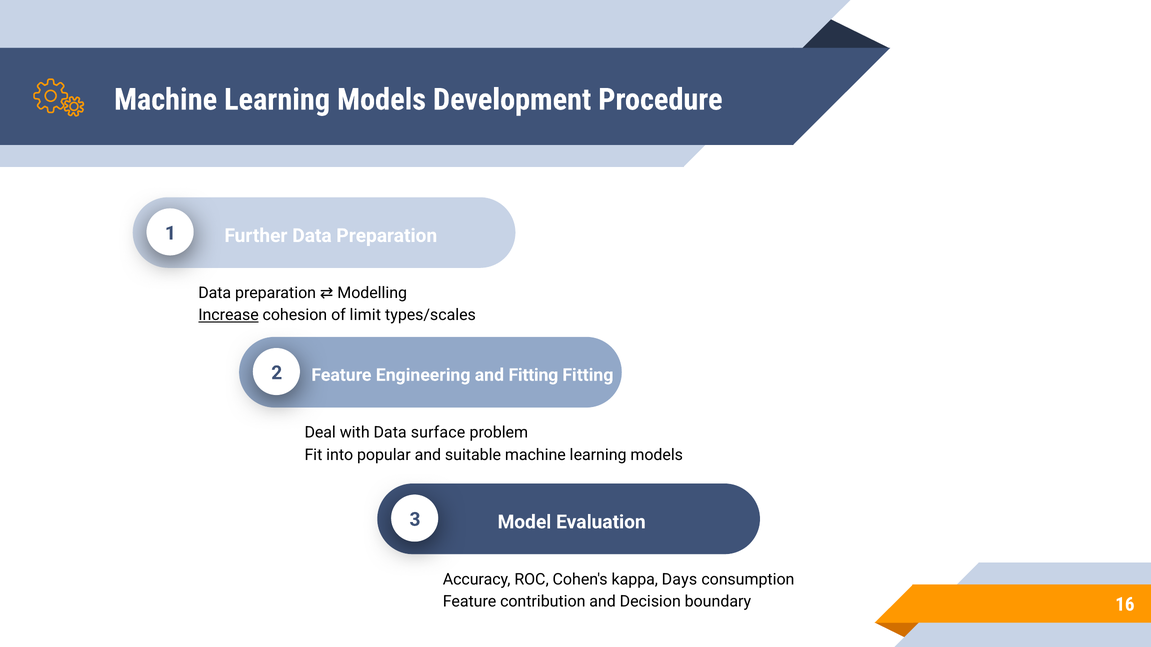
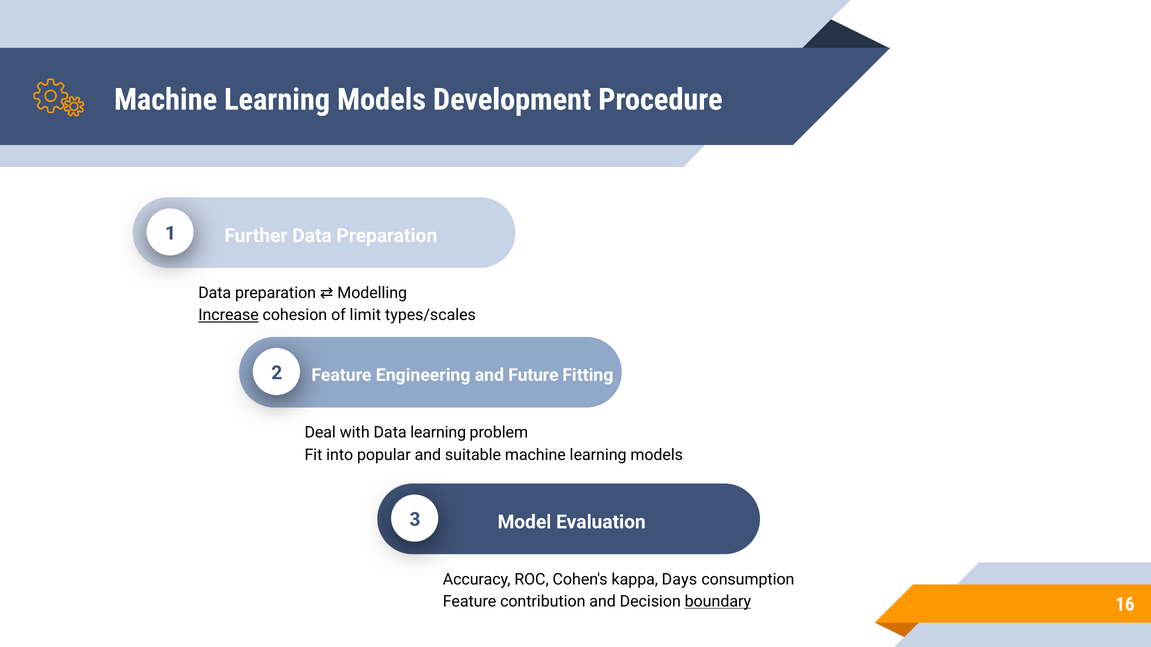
and Fitting: Fitting -> Future
Data surface: surface -> learning
boundary underline: none -> present
